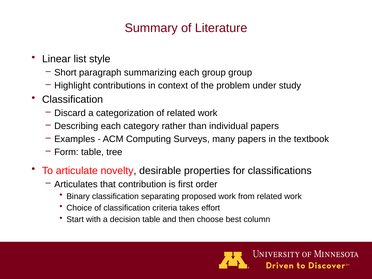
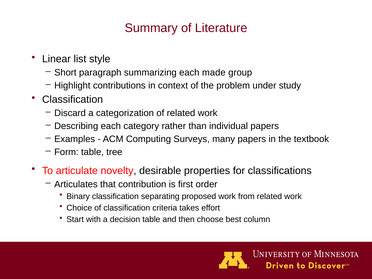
each group: group -> made
